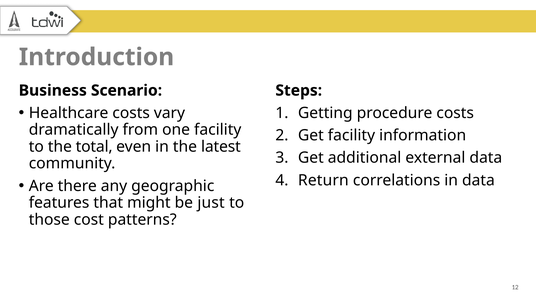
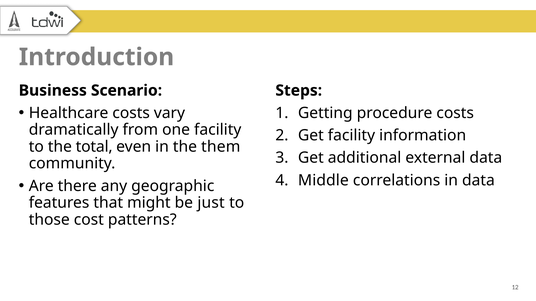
latest: latest -> them
Return: Return -> Middle
